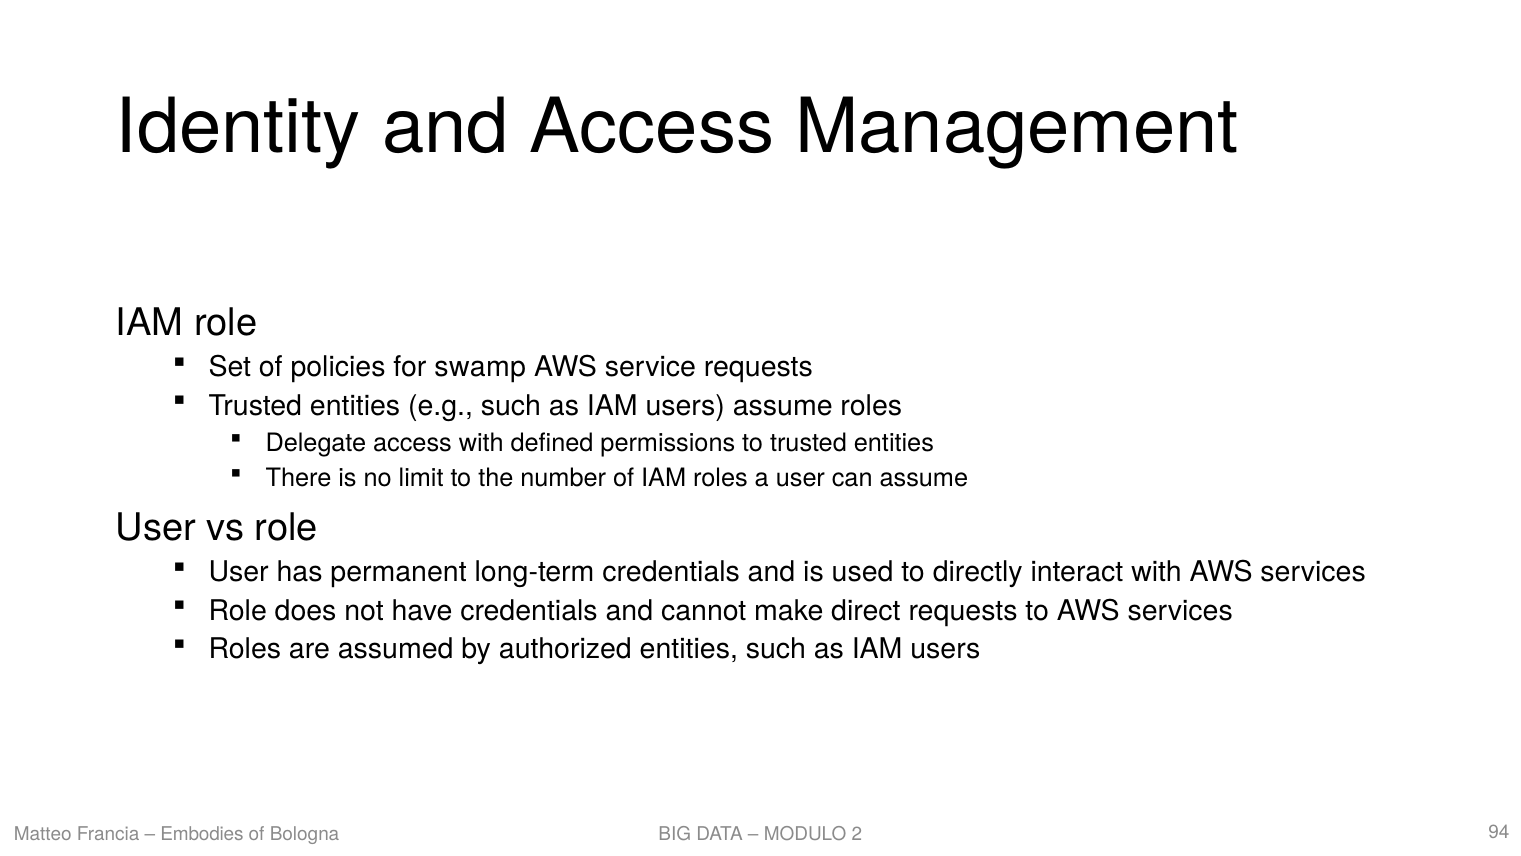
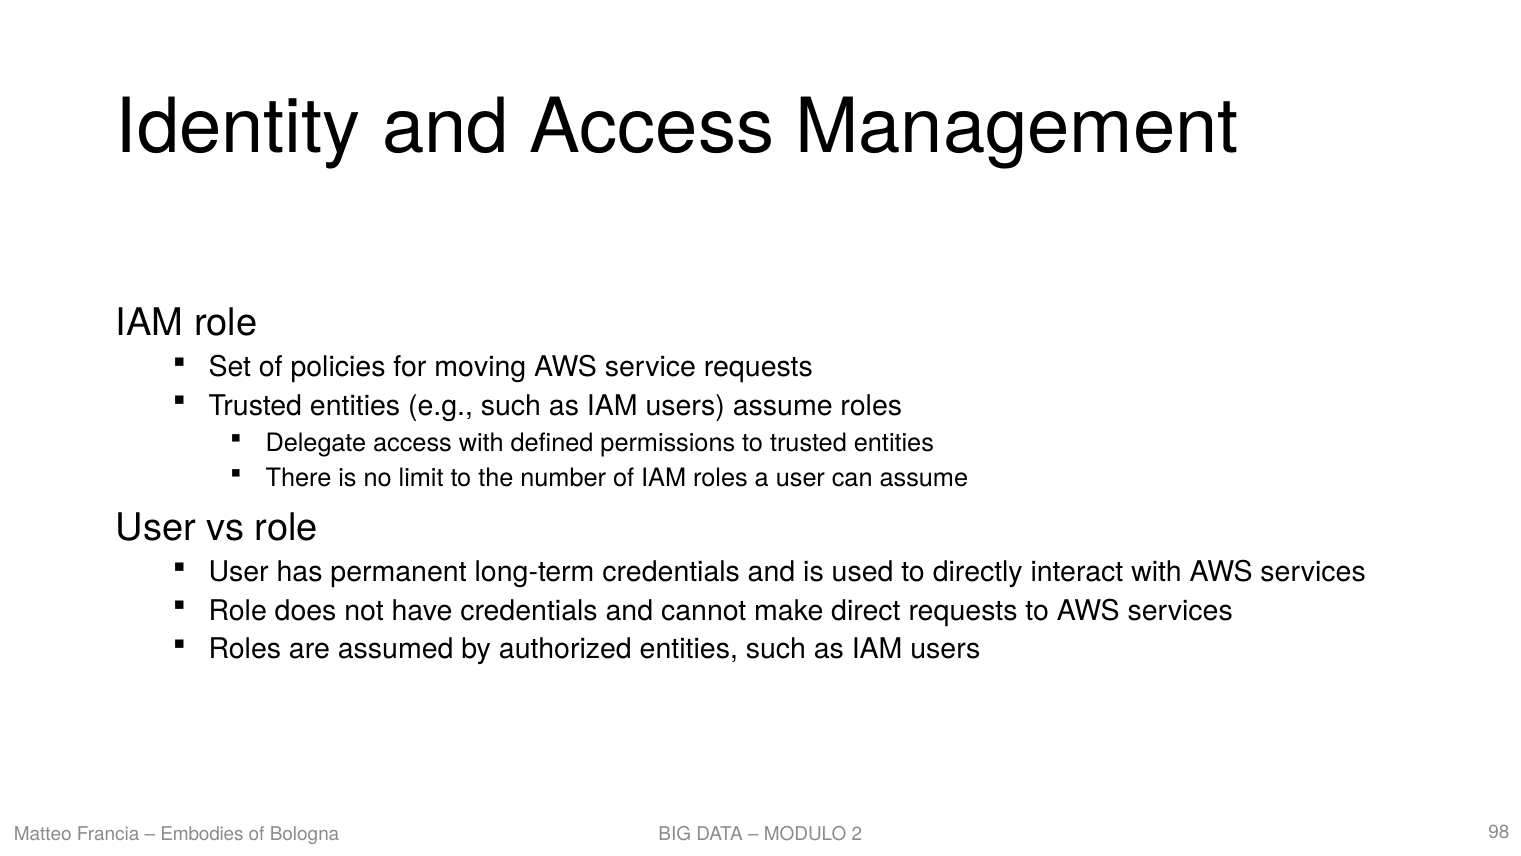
swamp: swamp -> moving
94: 94 -> 98
